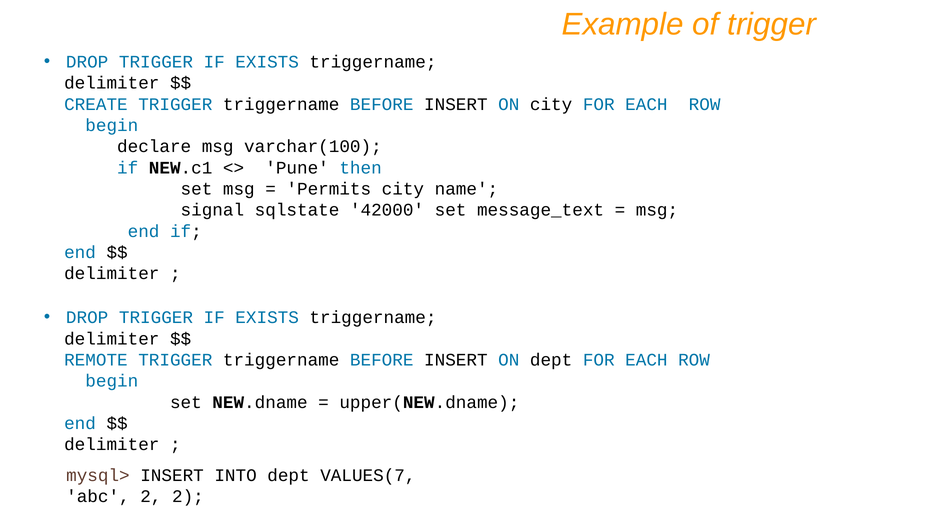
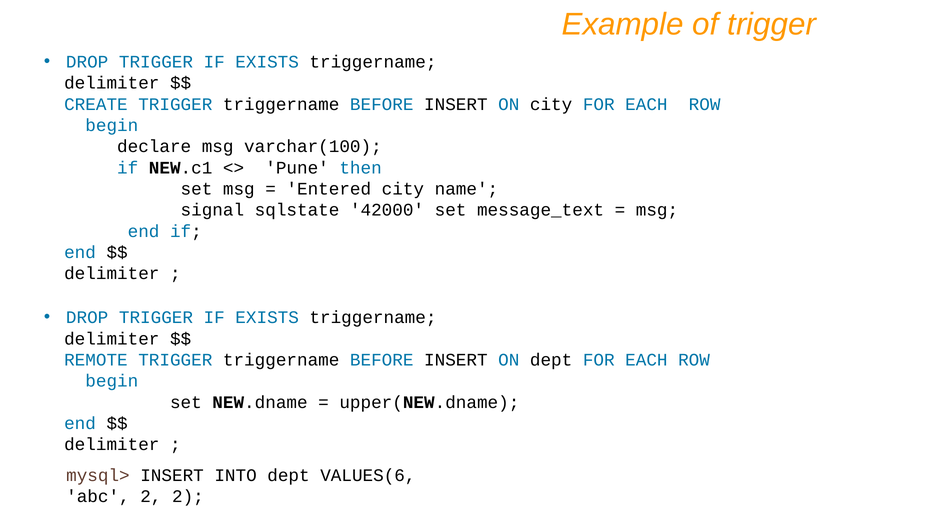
Permits: Permits -> Entered
VALUES(7: VALUES(7 -> VALUES(6
